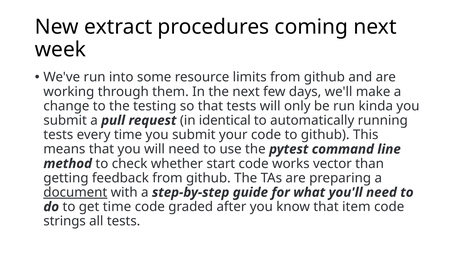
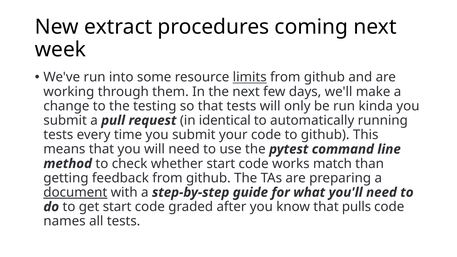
limits underline: none -> present
vector: vector -> match
get time: time -> start
item: item -> pulls
strings: strings -> names
